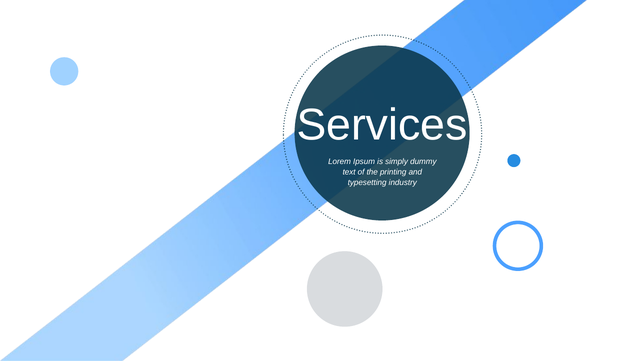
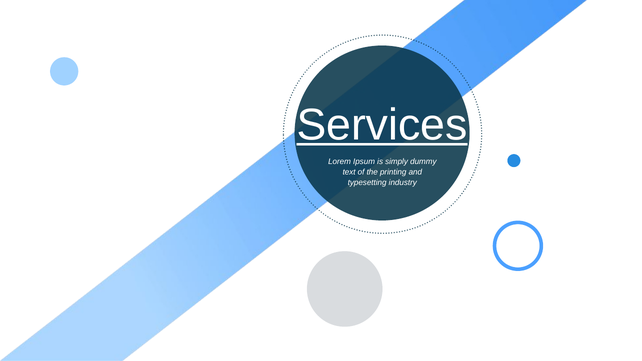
Services underline: none -> present
